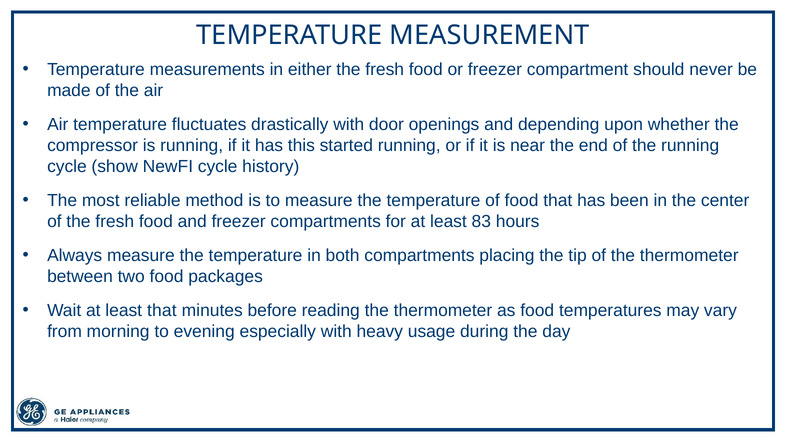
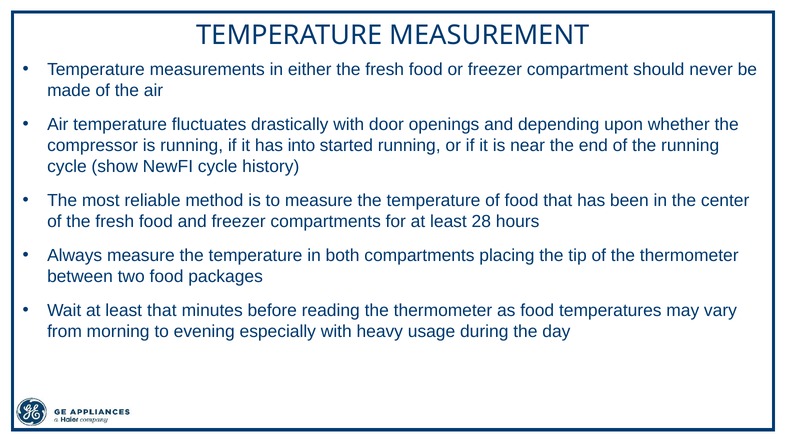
this: this -> into
83: 83 -> 28
